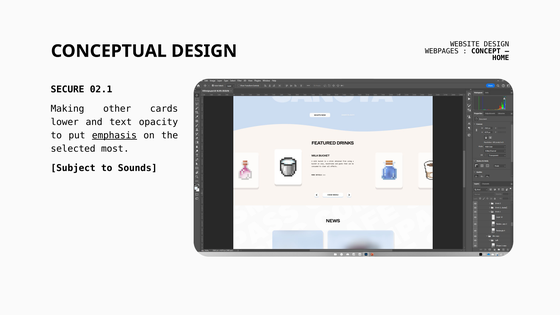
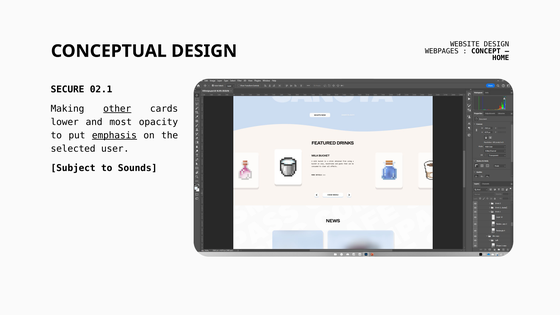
other underline: none -> present
text: text -> most
most: most -> user
